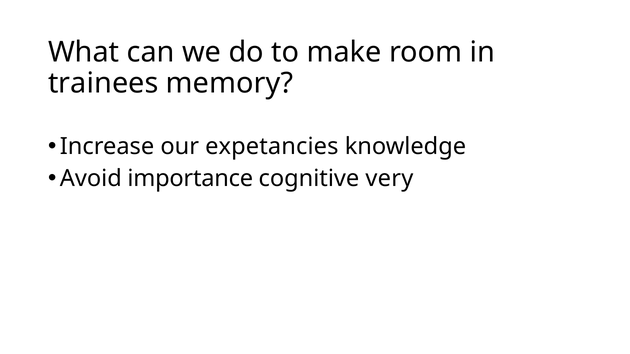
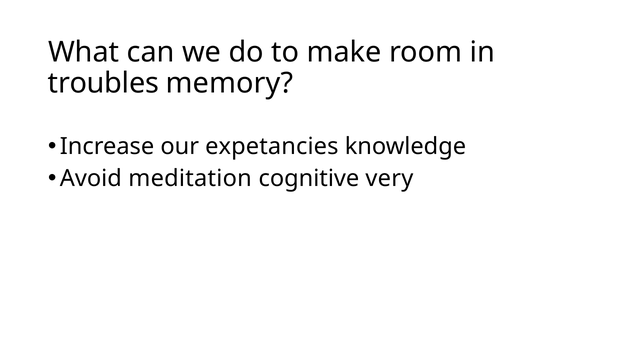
trainees: trainees -> troubles
importance: importance -> meditation
